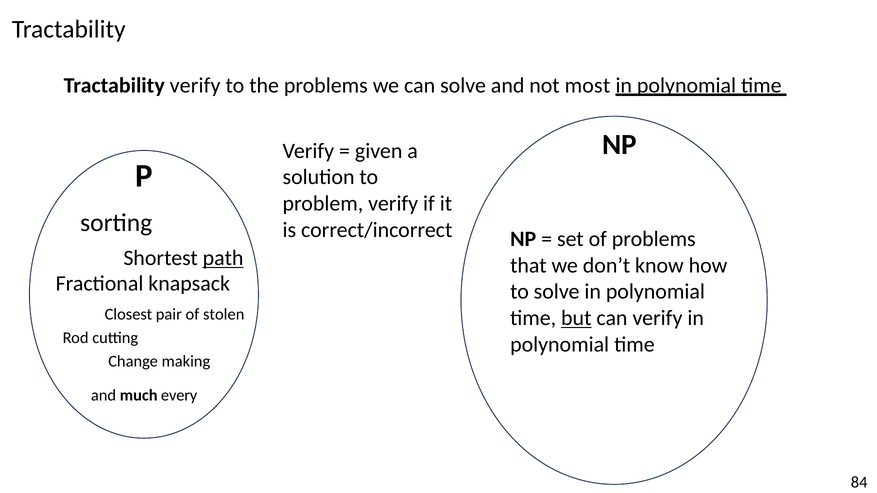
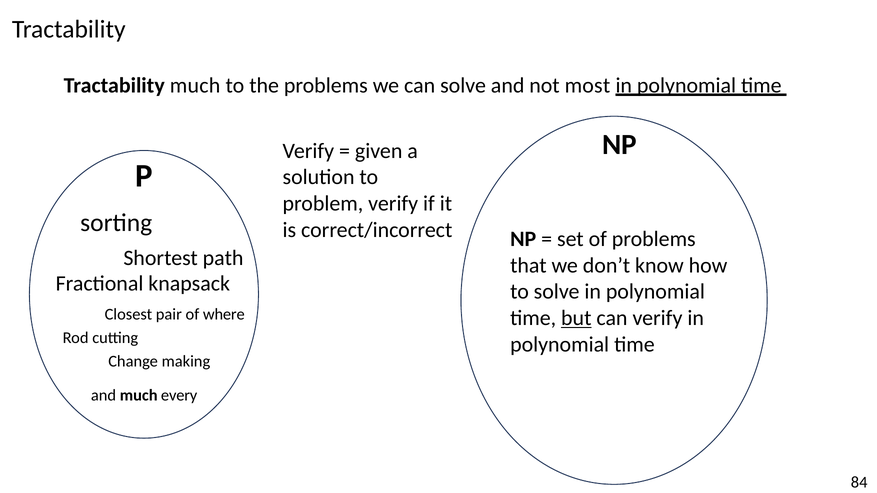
Tractability verify: verify -> much
path underline: present -> none
stolen: stolen -> where
